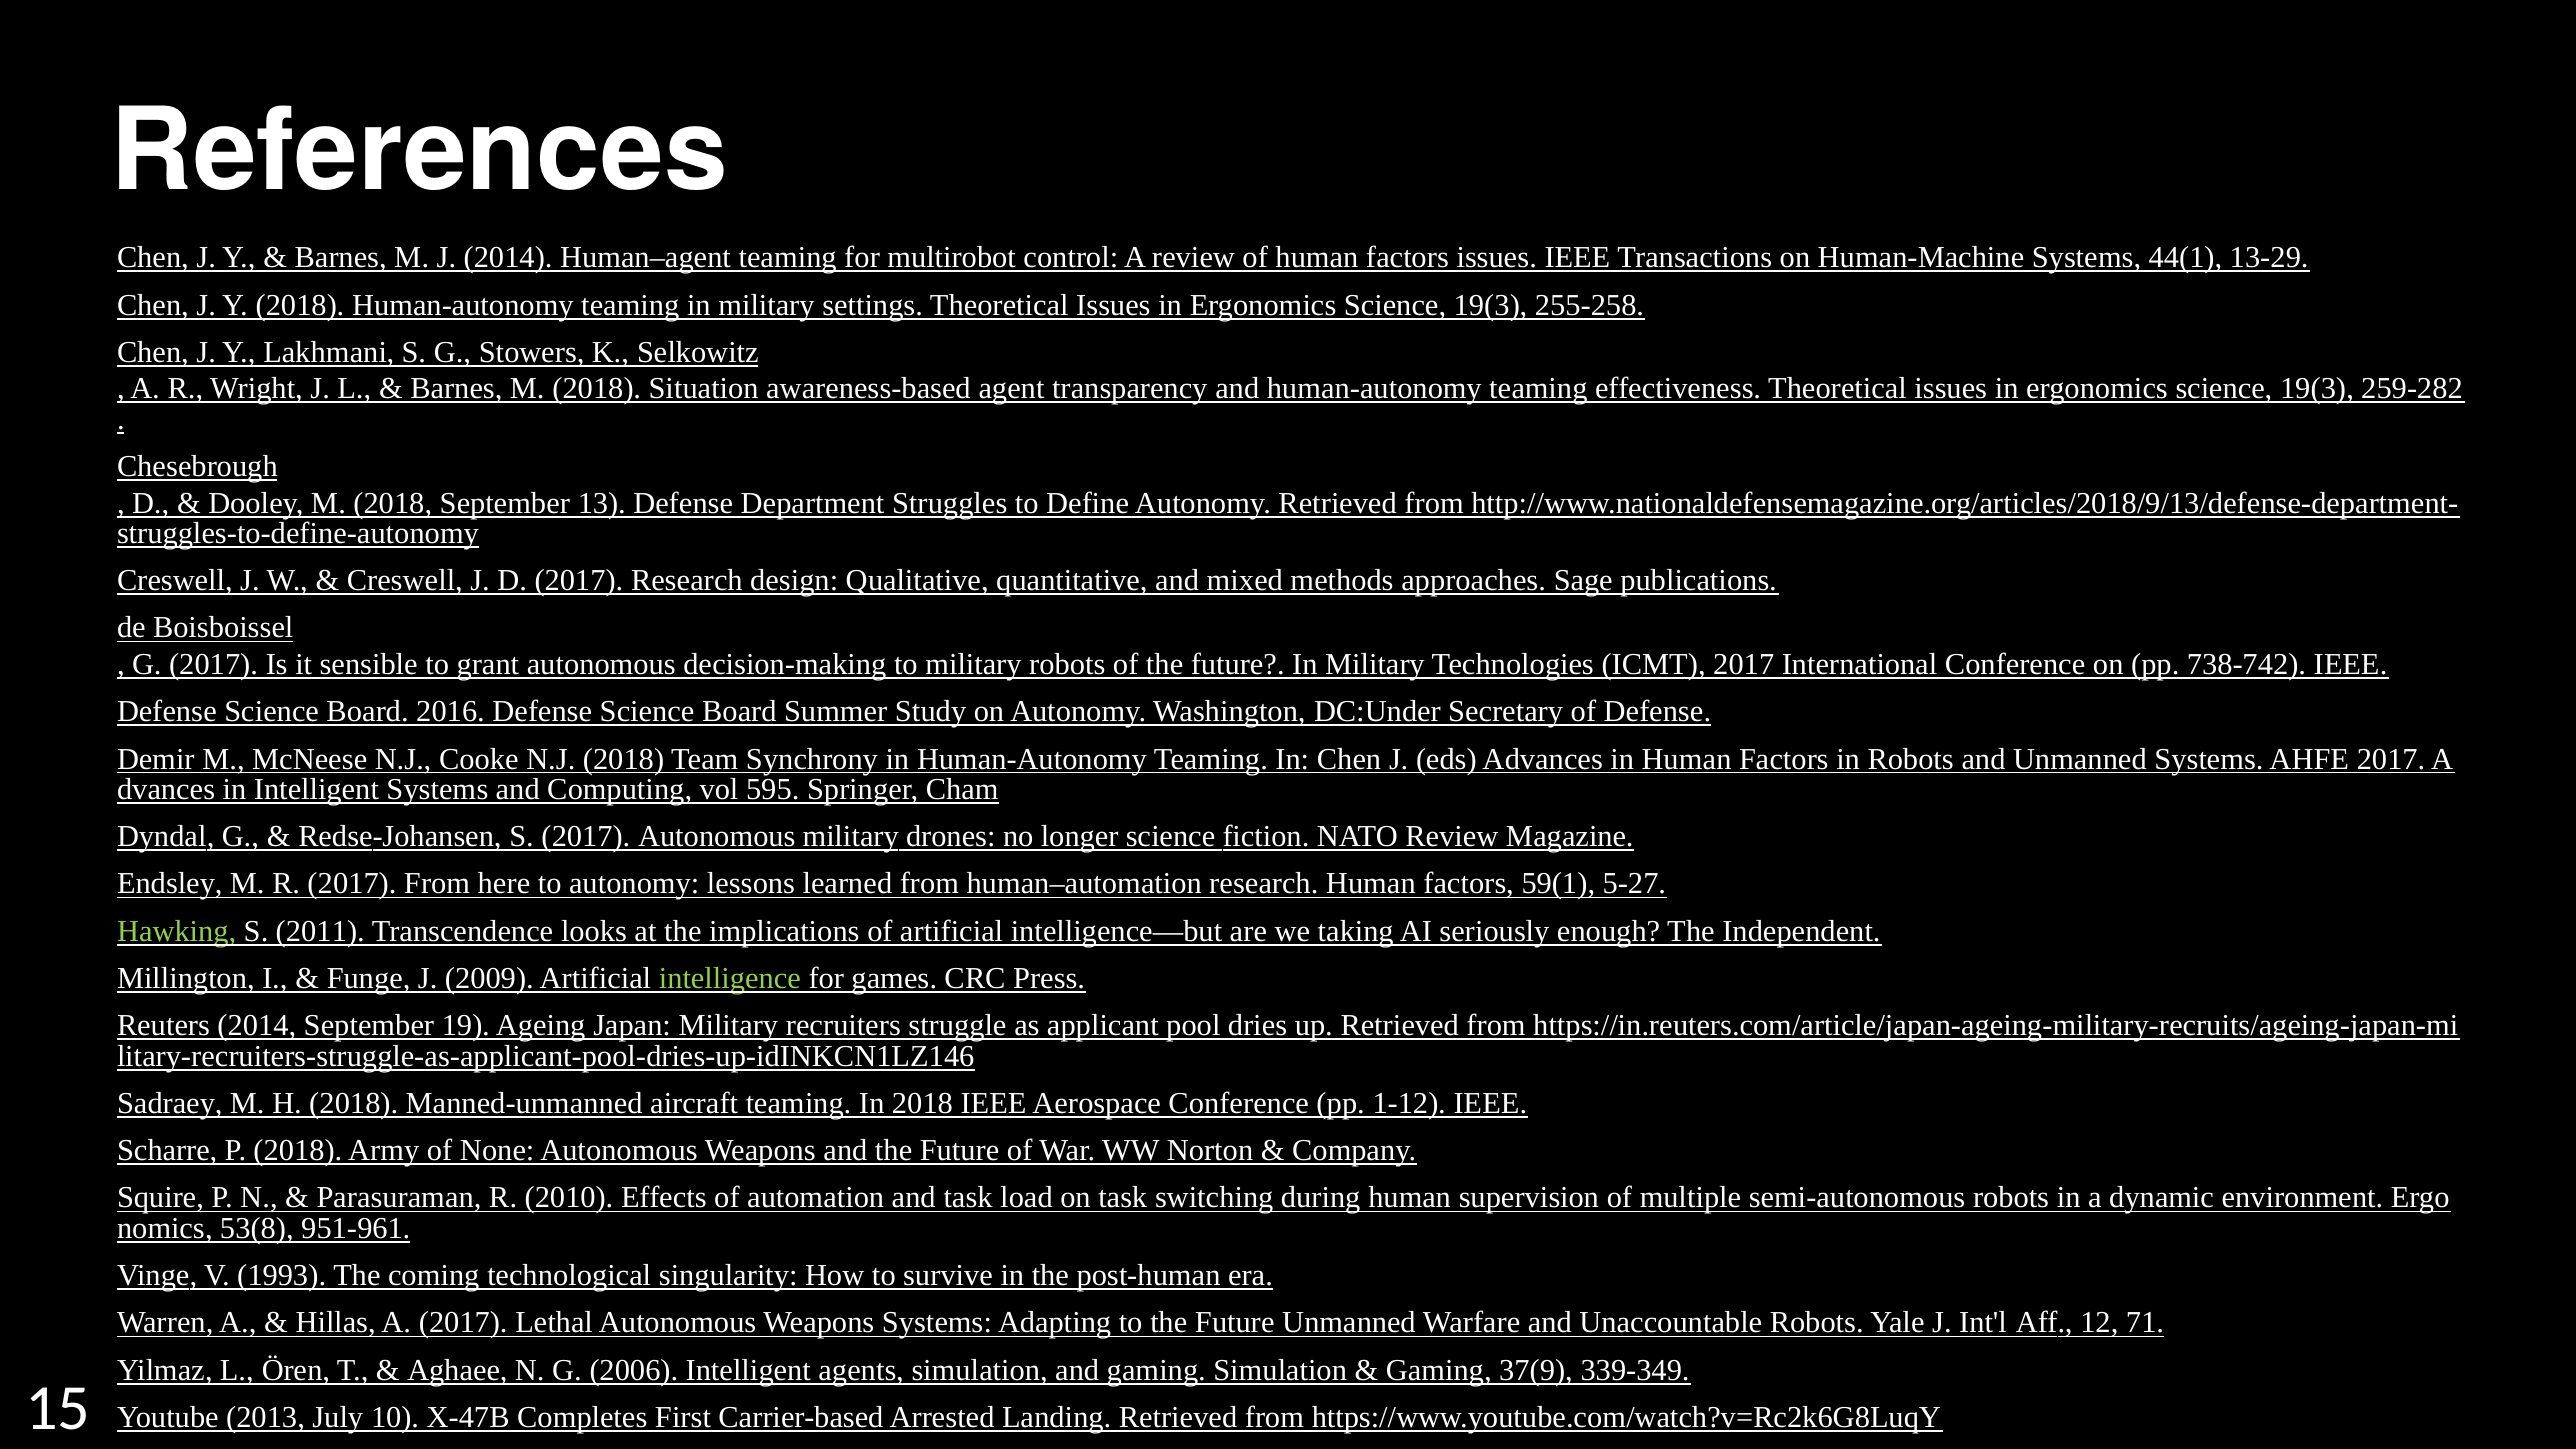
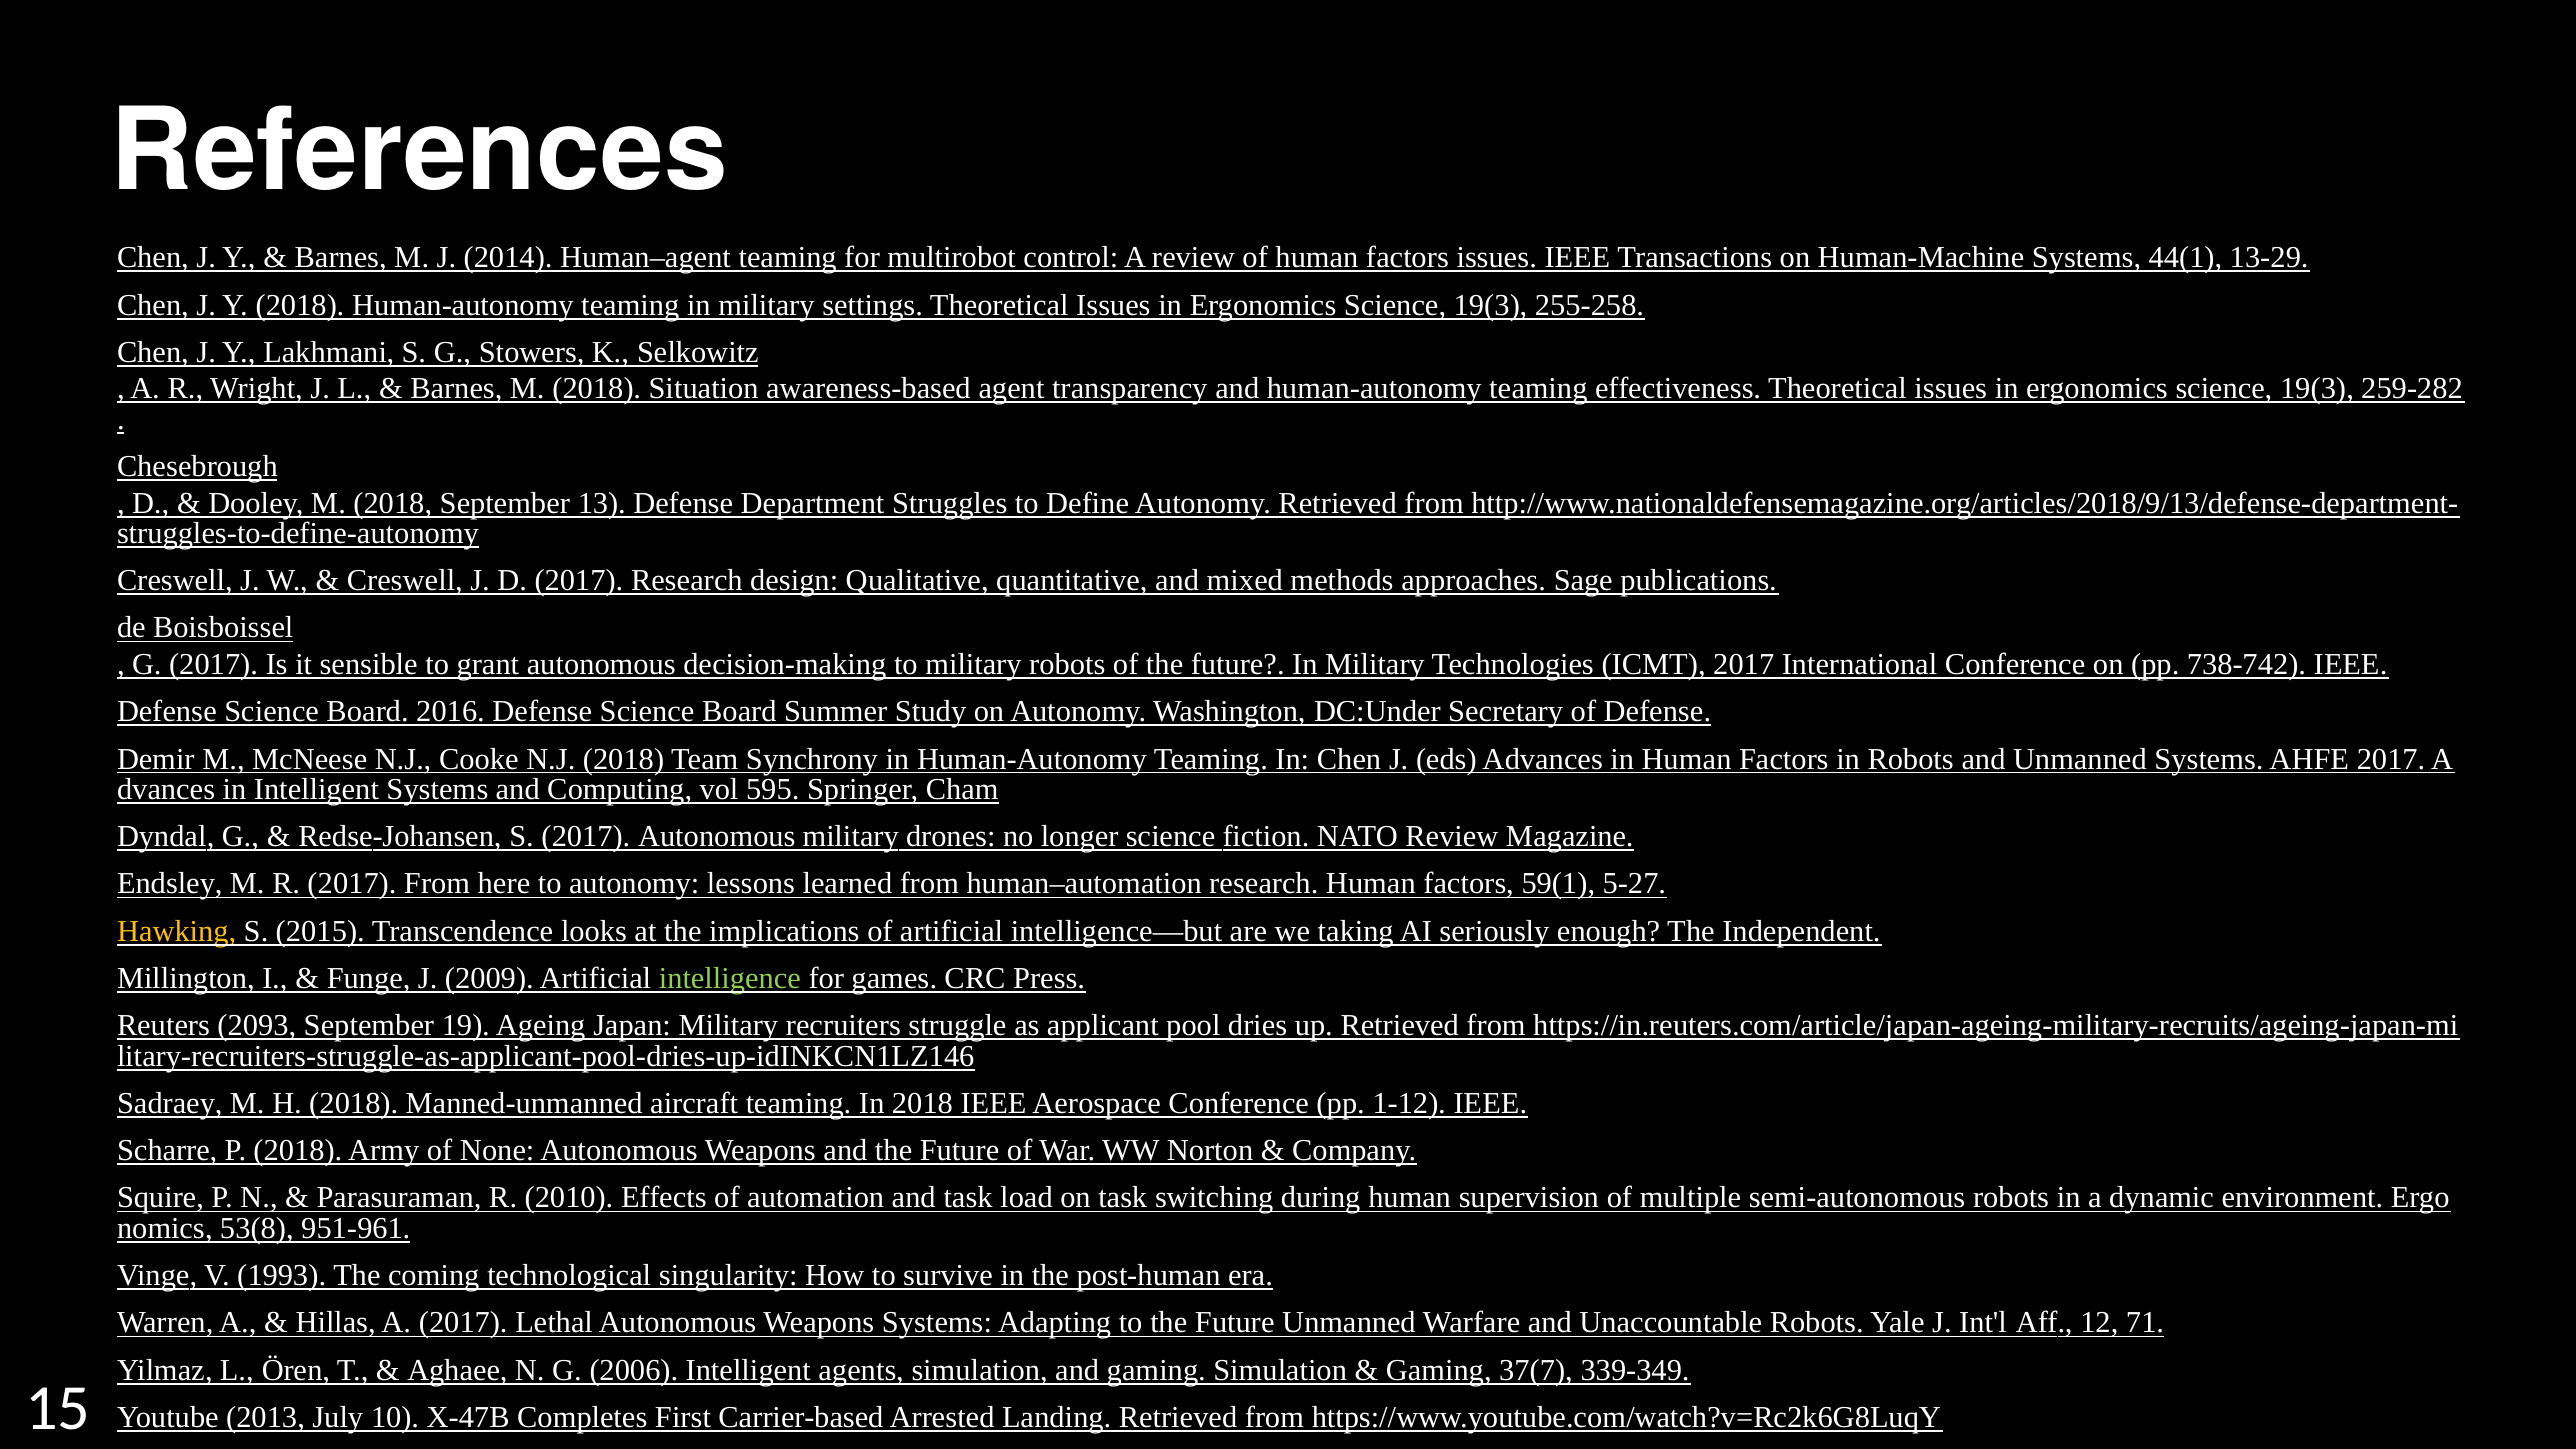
Hawking colour: light green -> yellow
2011: 2011 -> 2015
Reuters 2014: 2014 -> 2093
37(9: 37(9 -> 37(7
